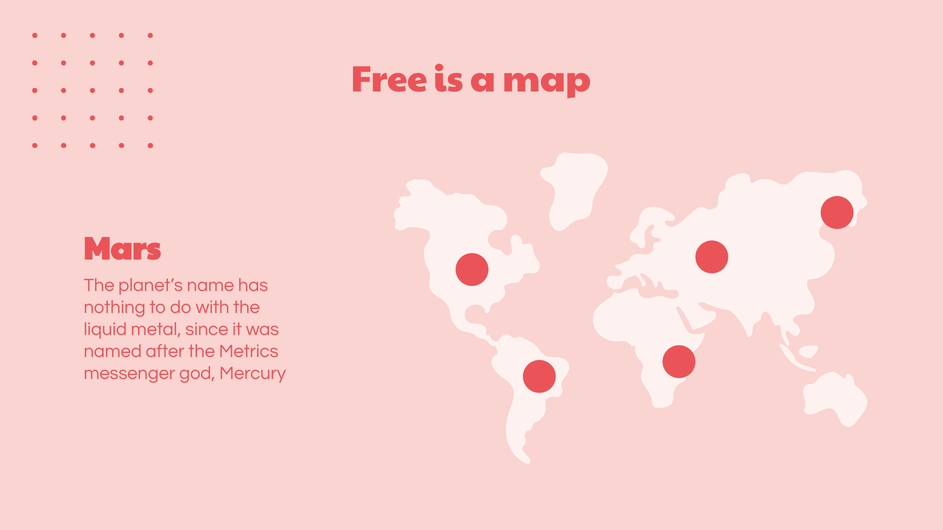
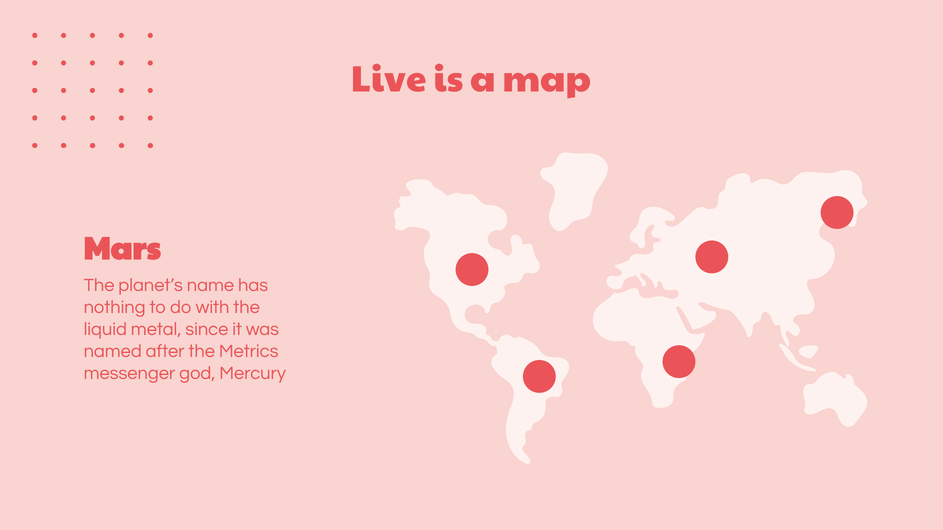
Free: Free -> Live
